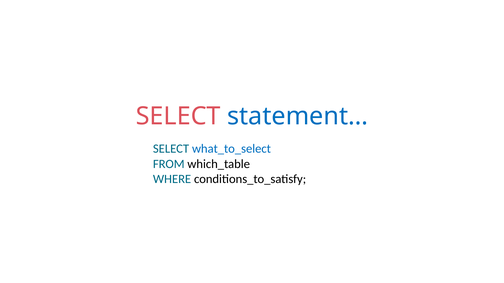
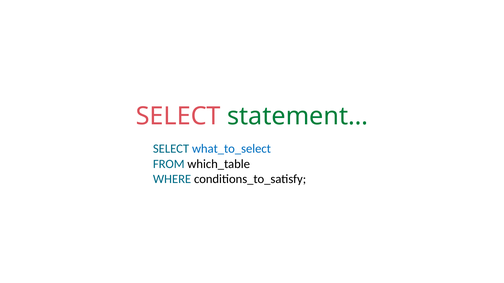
statement… colour: blue -> green
